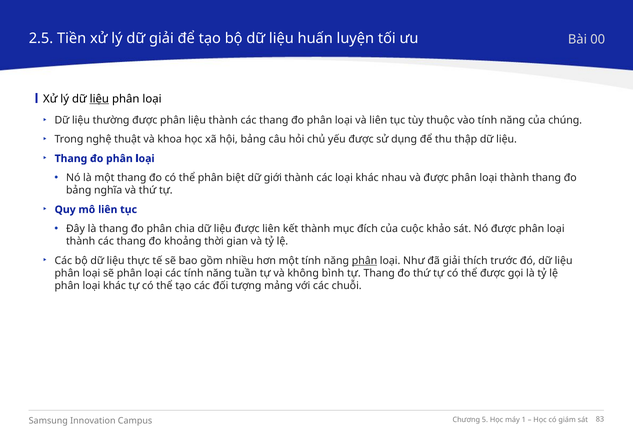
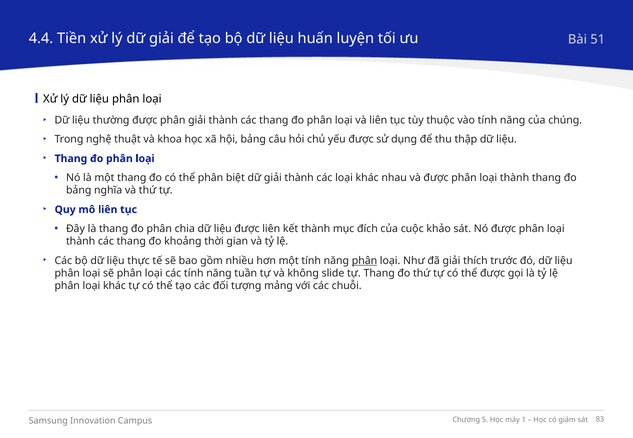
2.5: 2.5 -> 4.4
00: 00 -> 51
liệu at (99, 99) underline: present -> none
phân liệu: liệu -> giải
biệt dữ giới: giới -> giải
bình: bình -> slide
